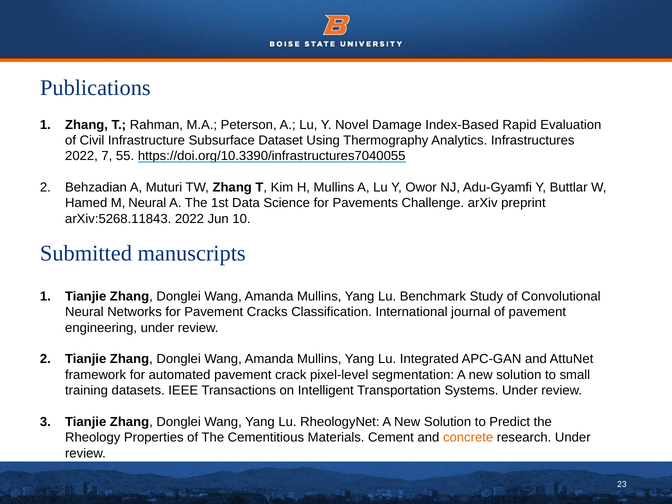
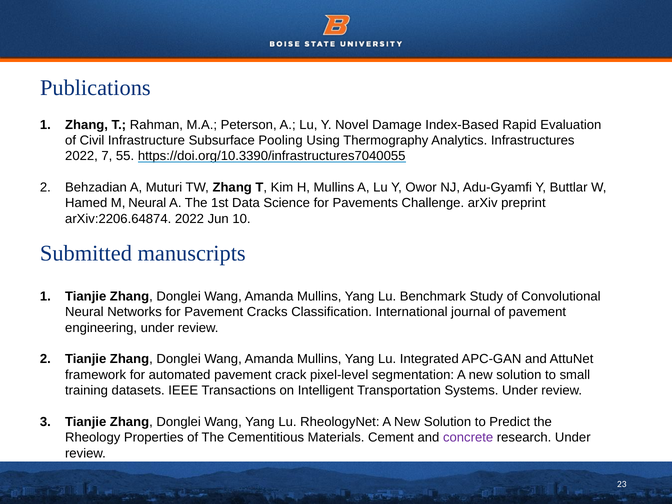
Dataset: Dataset -> Pooling
arXiv:5268.11843: arXiv:5268.11843 -> arXiv:2206.64874
concrete colour: orange -> purple
